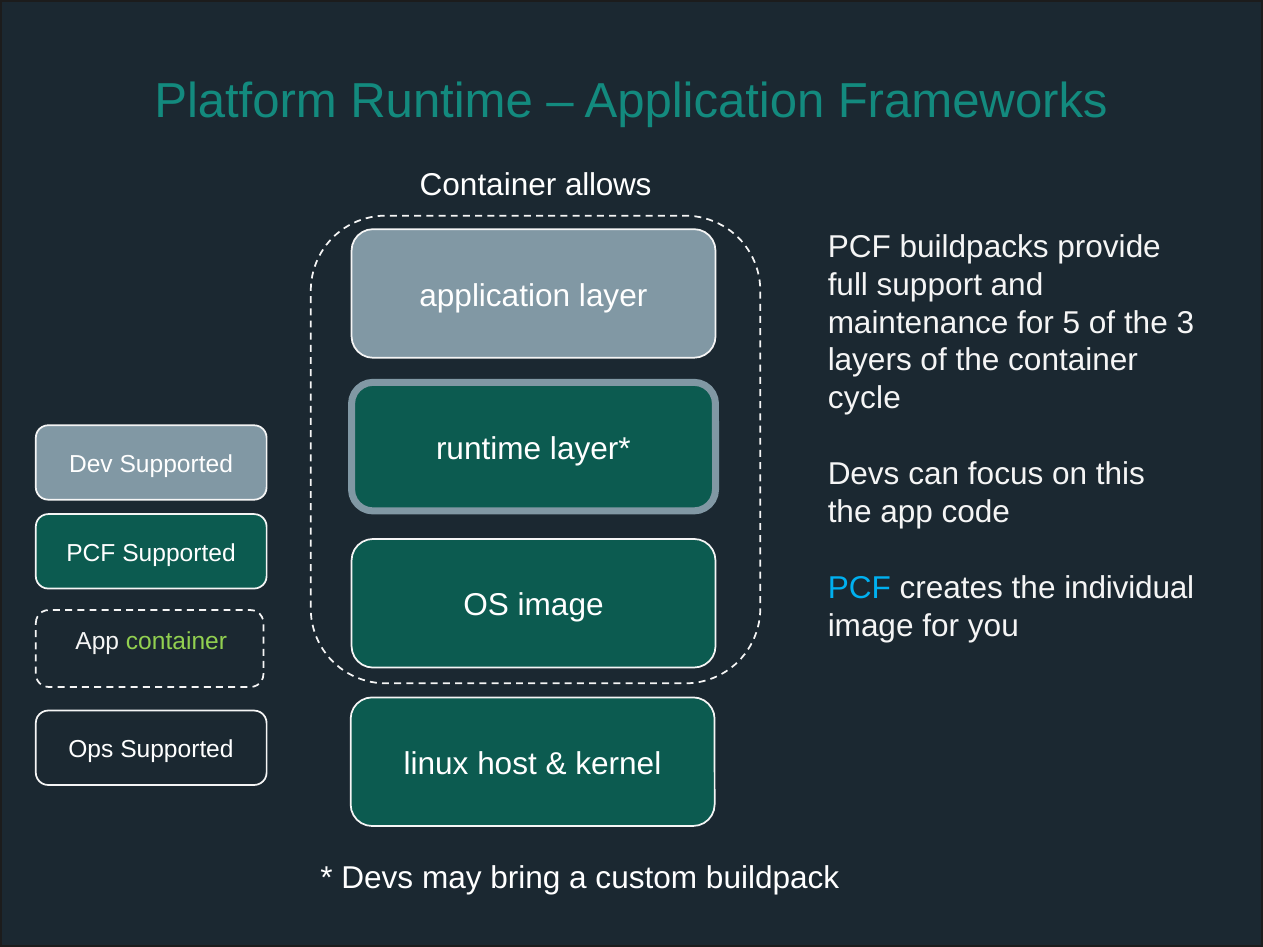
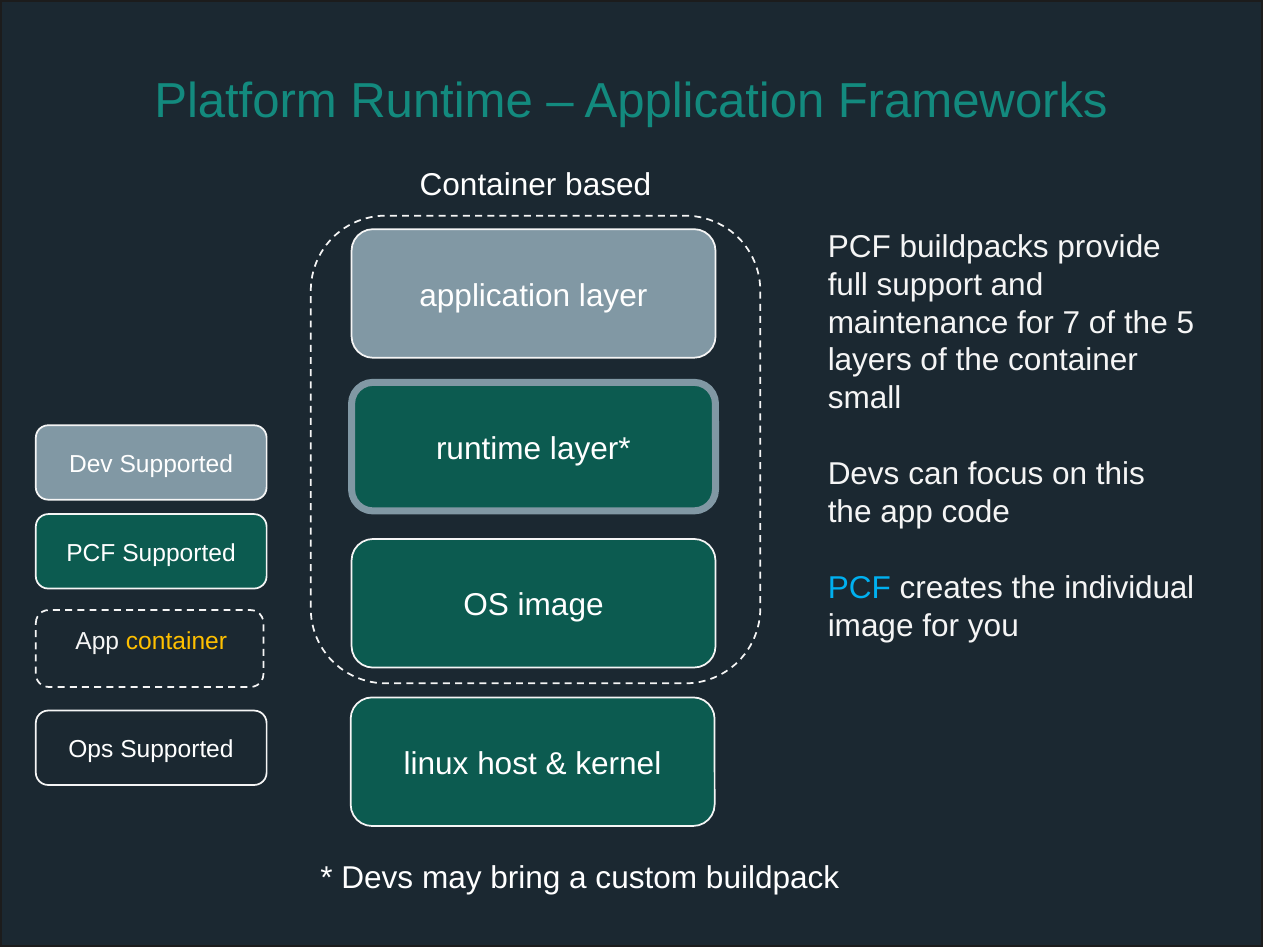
allows: allows -> based
5: 5 -> 7
3: 3 -> 5
cycle: cycle -> small
container at (176, 642) colour: light green -> yellow
